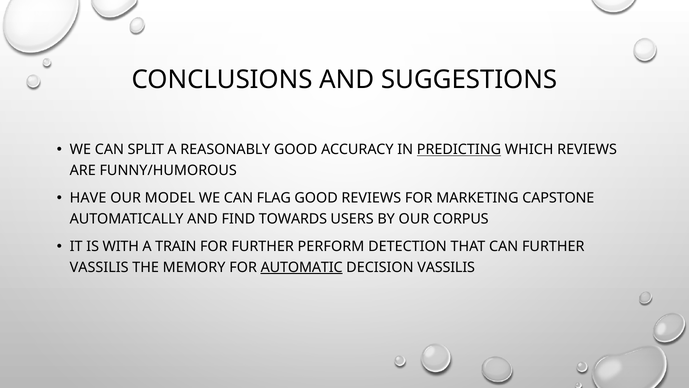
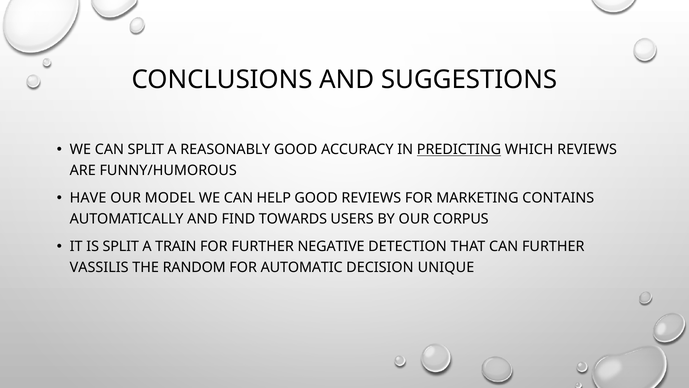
FLAG: FLAG -> HELP
CAPSTONE: CAPSTONE -> CONTAINS
IS WITH: WITH -> SPLIT
PERFORM: PERFORM -> NEGATIVE
MEMORY: MEMORY -> RANDOM
AUTOMATIC underline: present -> none
DECISION VASSILIS: VASSILIS -> UNIQUE
